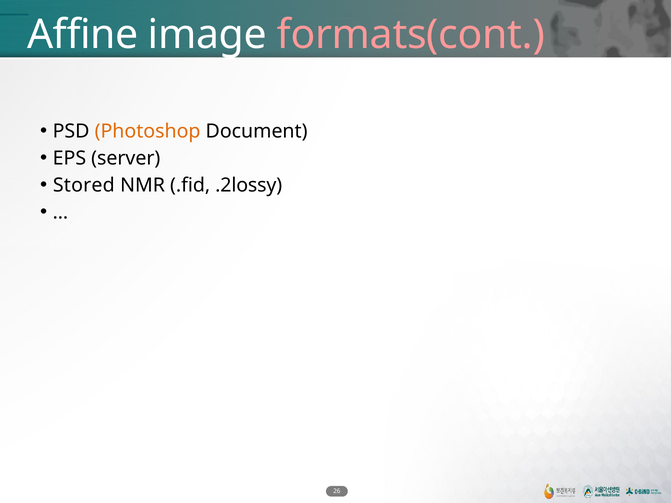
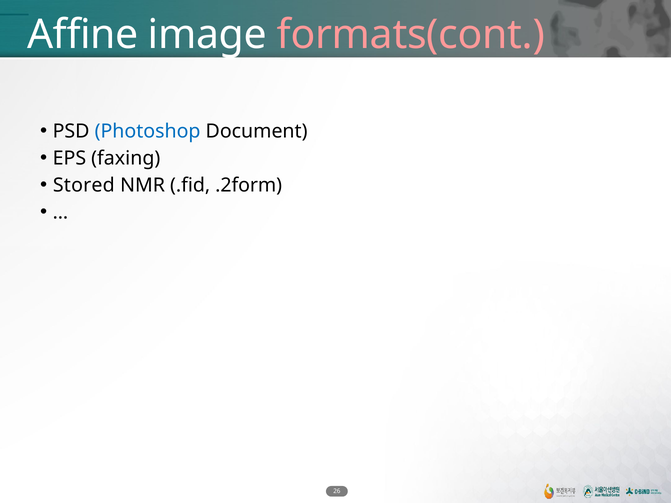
Photoshop colour: orange -> blue
server: server -> faxing
.2lossy: .2lossy -> .2form
